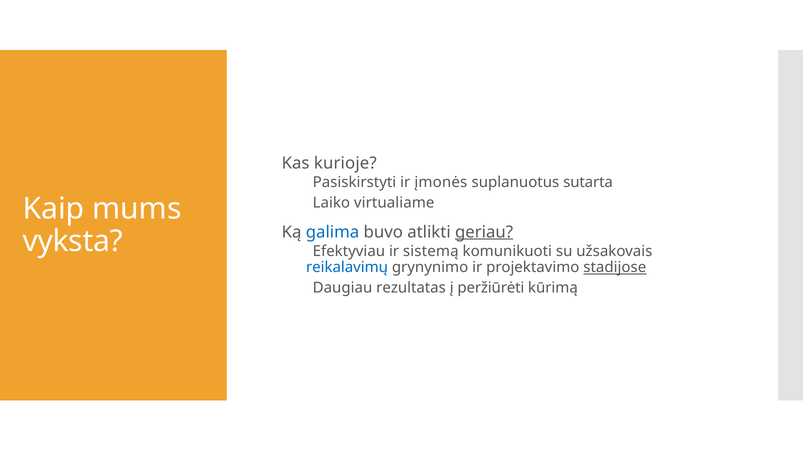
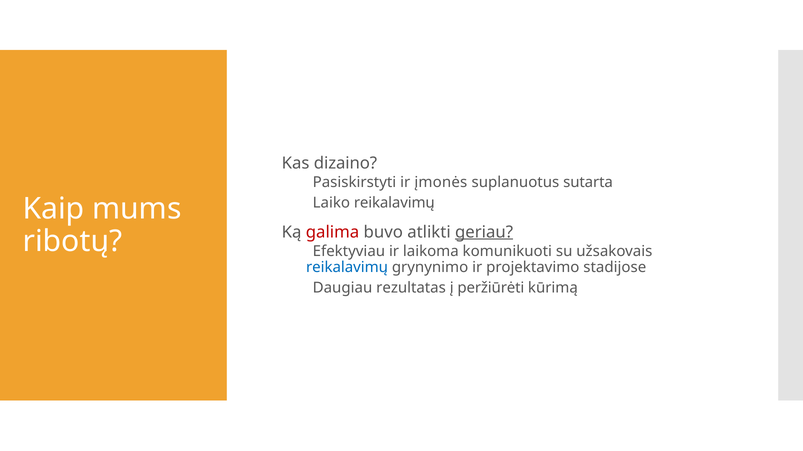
kurioje: kurioje -> dizaino
virtualiame at (394, 203): virtualiame -> reikalavimų
galima colour: blue -> red
vyksta: vyksta -> ribotų
sistemą: sistemą -> laikoma
stadijose underline: present -> none
